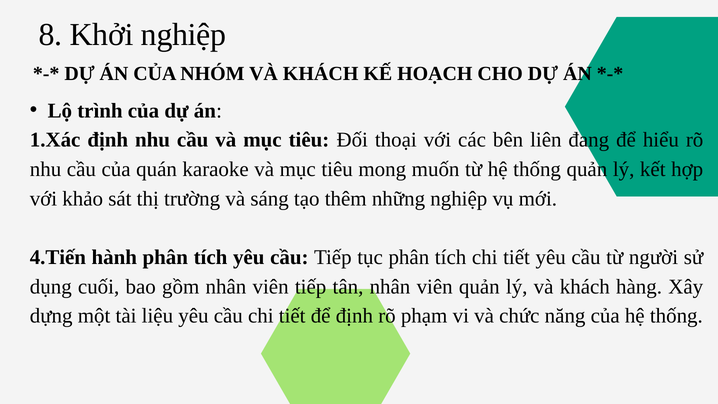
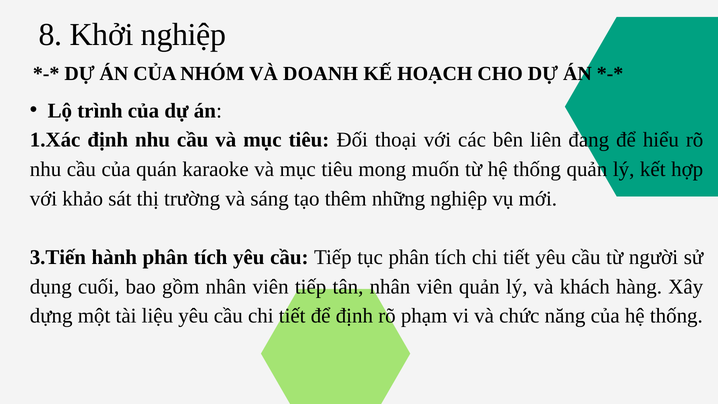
NHÓM VÀ KHÁCH: KHÁCH -> DOANH
4.Tiến: 4.Tiến -> 3.Tiến
